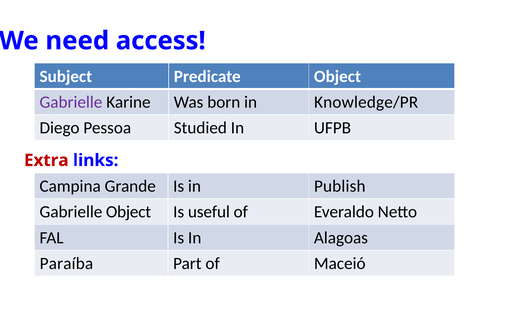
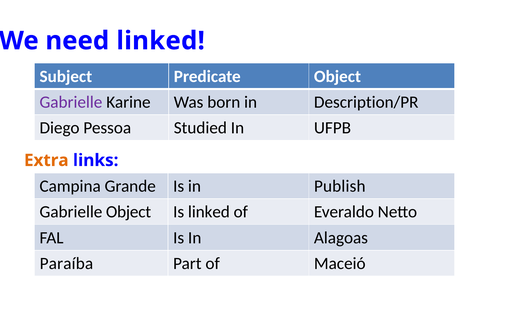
need access: access -> linked
Knowledge/PR: Knowledge/PR -> Description/PR
Extra colour: red -> orange
Is useful: useful -> linked
